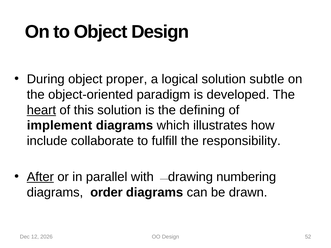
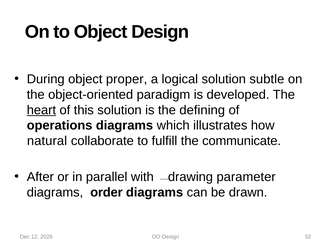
implement: implement -> operations
include: include -> natural
responsibility: responsibility -> communicate
After underline: present -> none
numbering: numbering -> parameter
